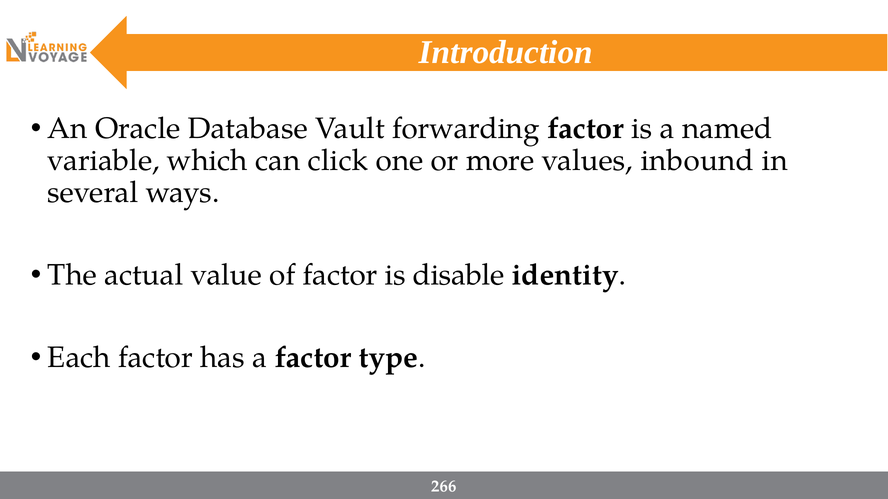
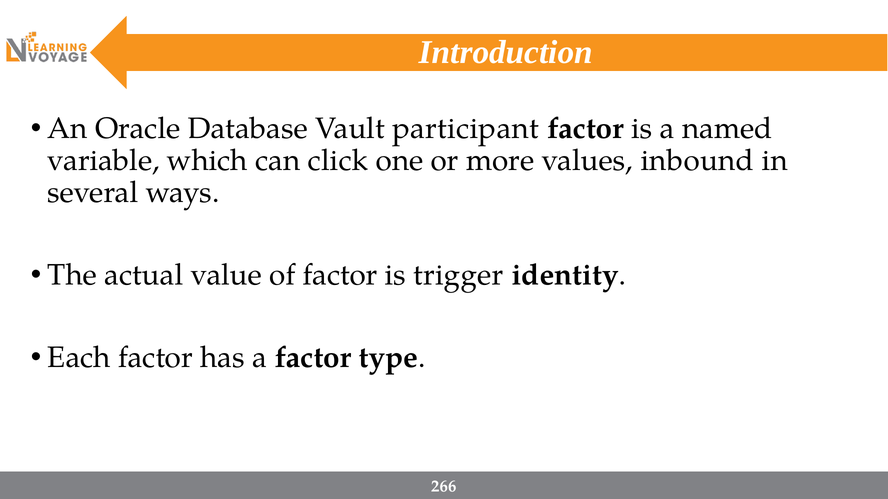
forwarding: forwarding -> participant
disable: disable -> trigger
